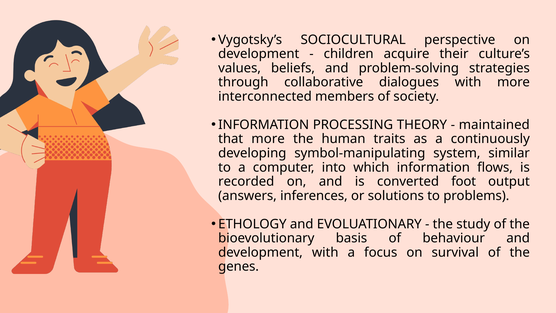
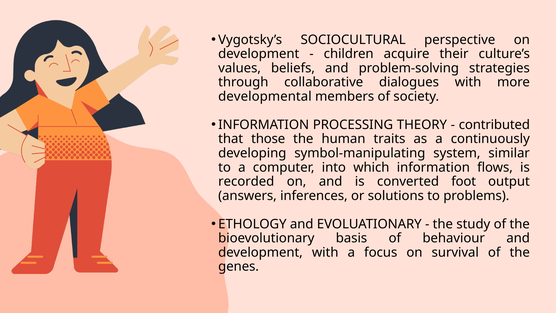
interconnected: interconnected -> developmental
maintained: maintained -> contributed
that more: more -> those
